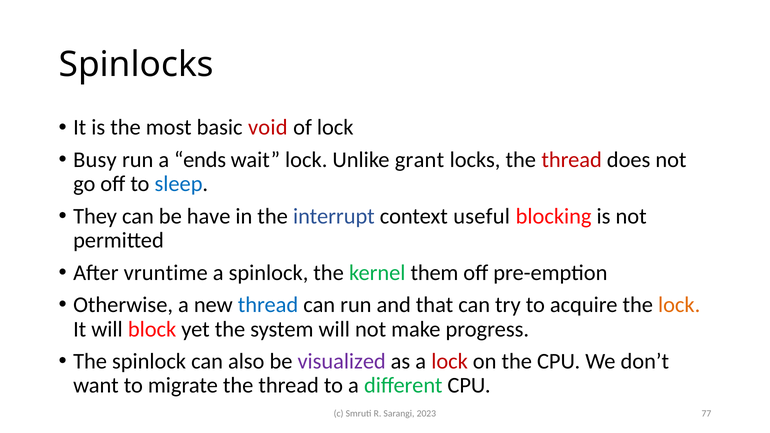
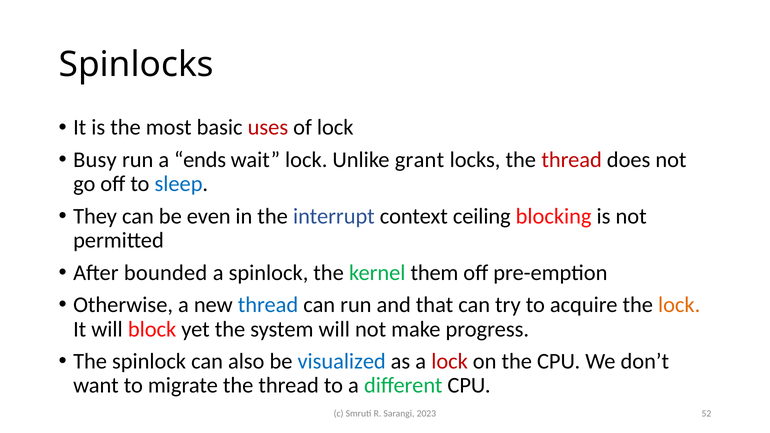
void: void -> uses
have: have -> even
useful: useful -> ceiling
vruntime: vruntime -> bounded
visualized colour: purple -> blue
77: 77 -> 52
